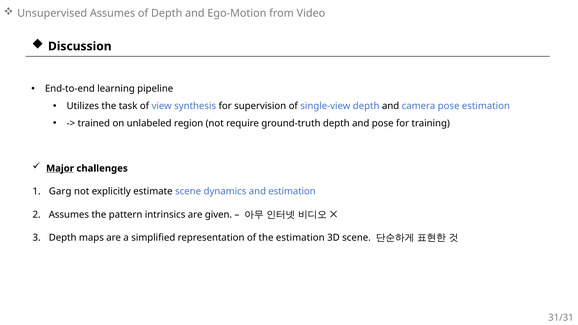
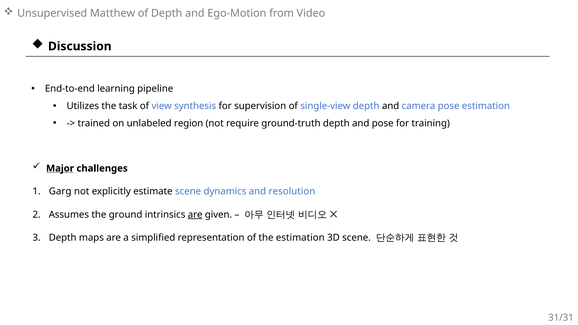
Unsupervised Assumes: Assumes -> Matthew
and estimation: estimation -> resolution
pattern: pattern -> ground
are at (195, 215) underline: none -> present
